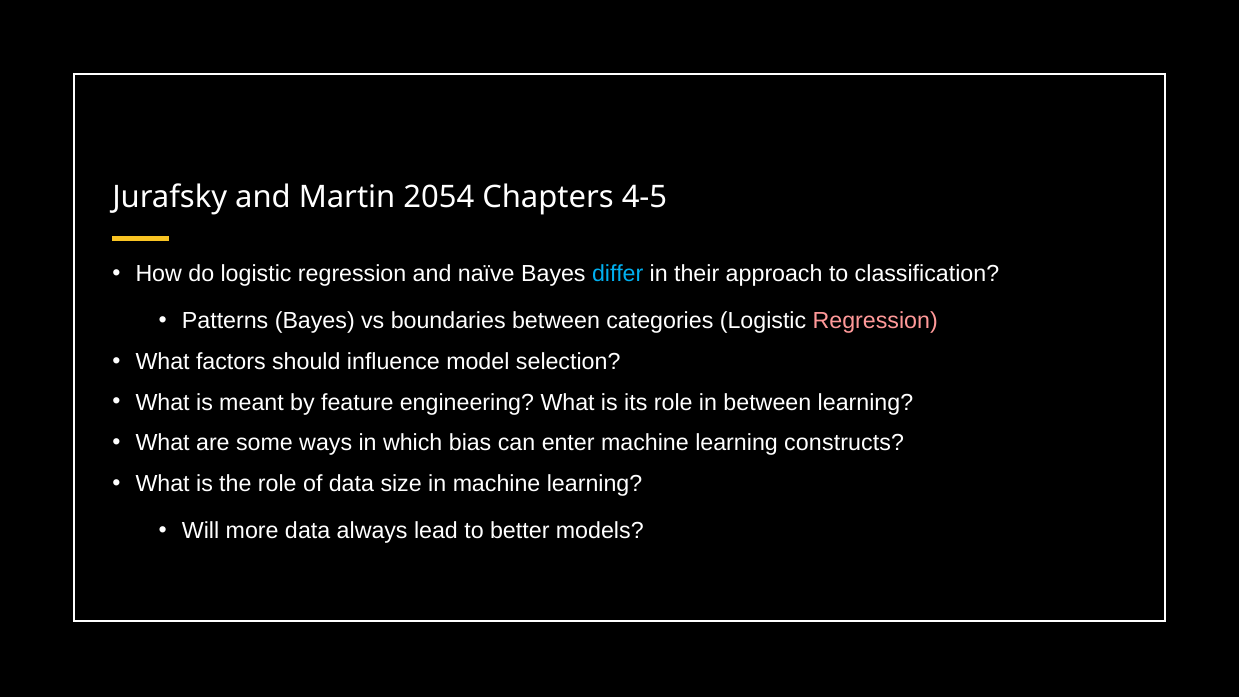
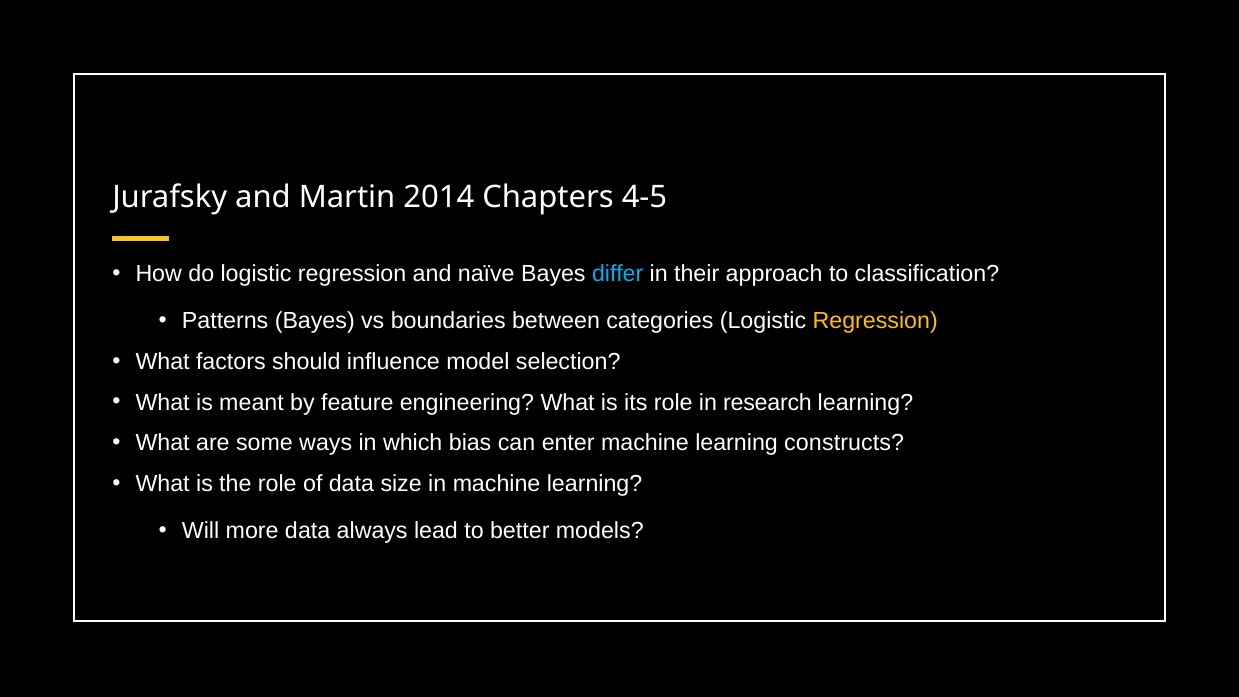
2054: 2054 -> 2014
Regression at (875, 321) colour: pink -> yellow
in between: between -> research
